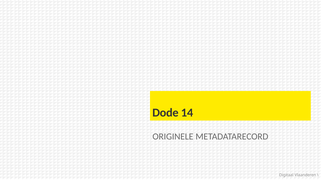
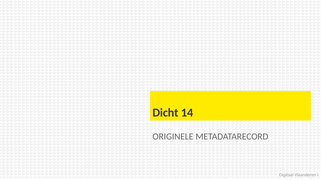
Dode: Dode -> Dicht
